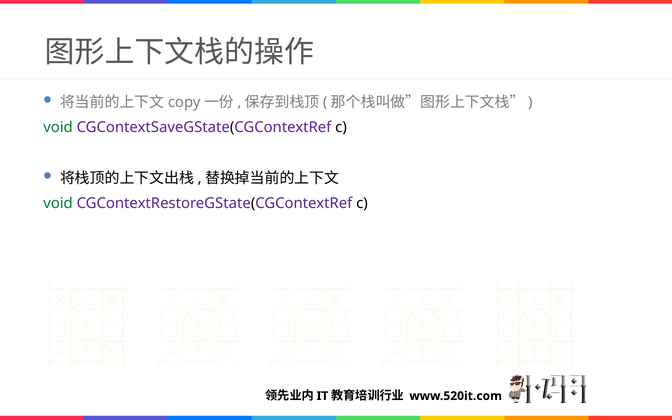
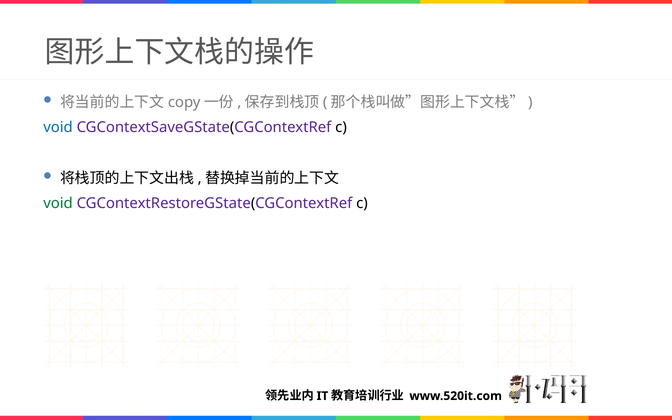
void at (58, 127) colour: green -> blue
